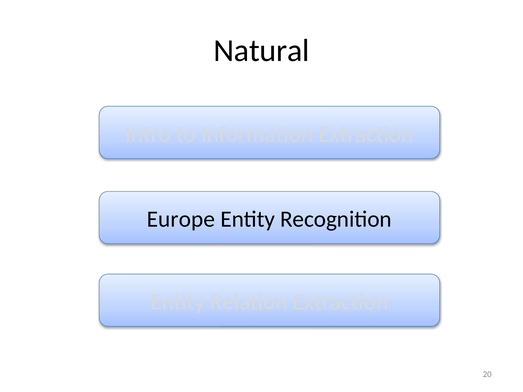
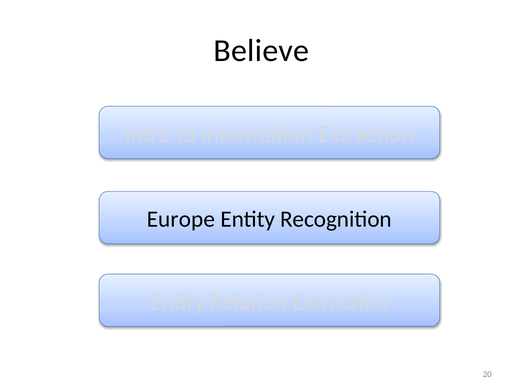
Natural: Natural -> Believe
